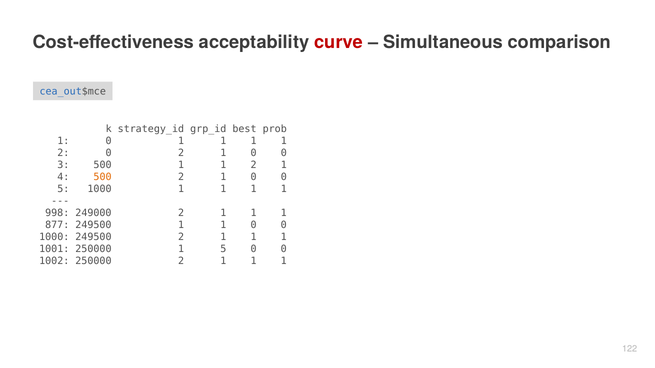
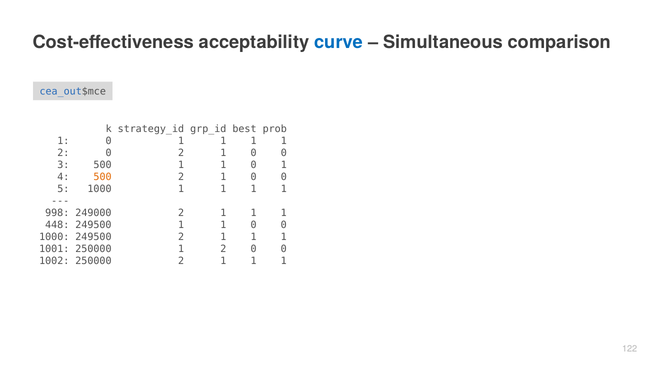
curve colour: red -> blue
500 1 1 2: 2 -> 0
877: 877 -> 448
250000 1 5: 5 -> 2
